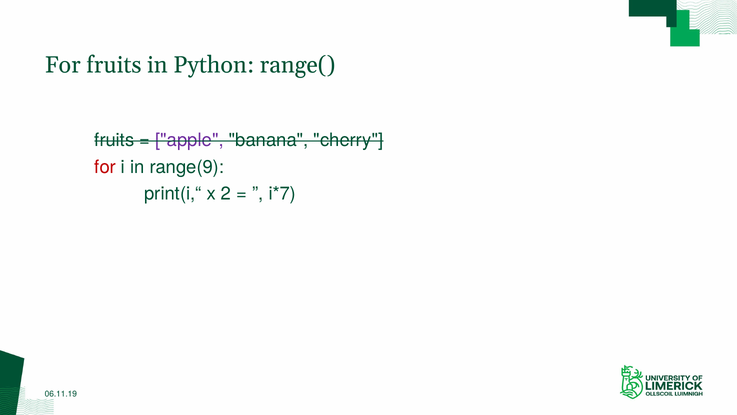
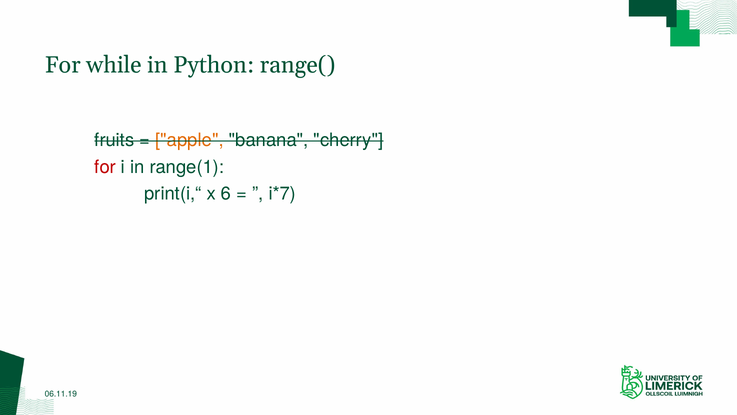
For fruits: fruits -> while
apple colour: purple -> orange
range(9: range(9 -> range(1
2: 2 -> 6
